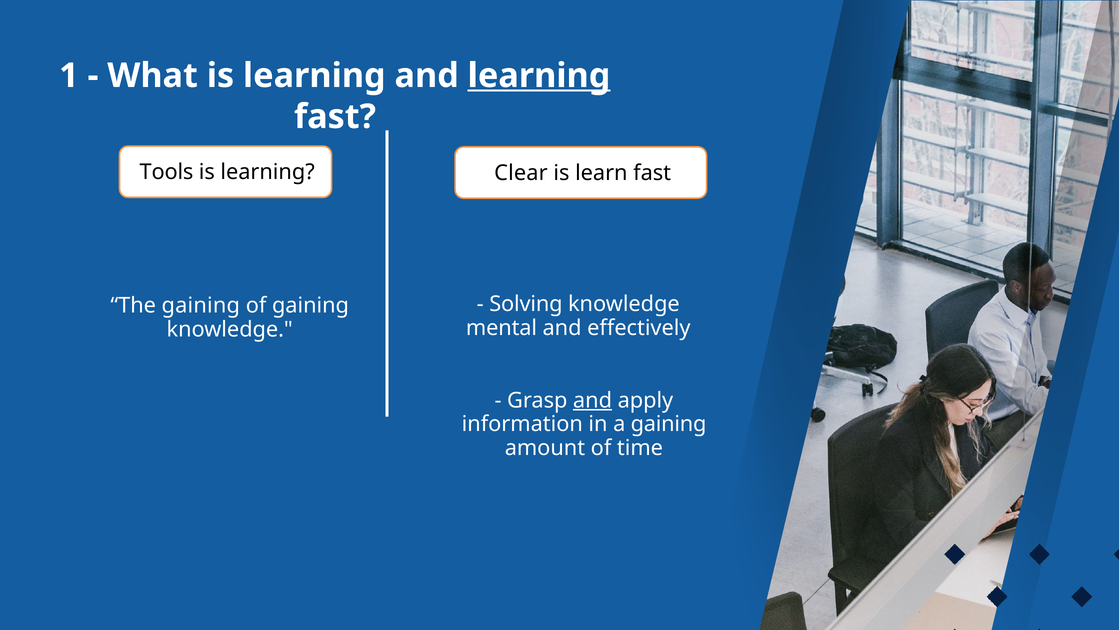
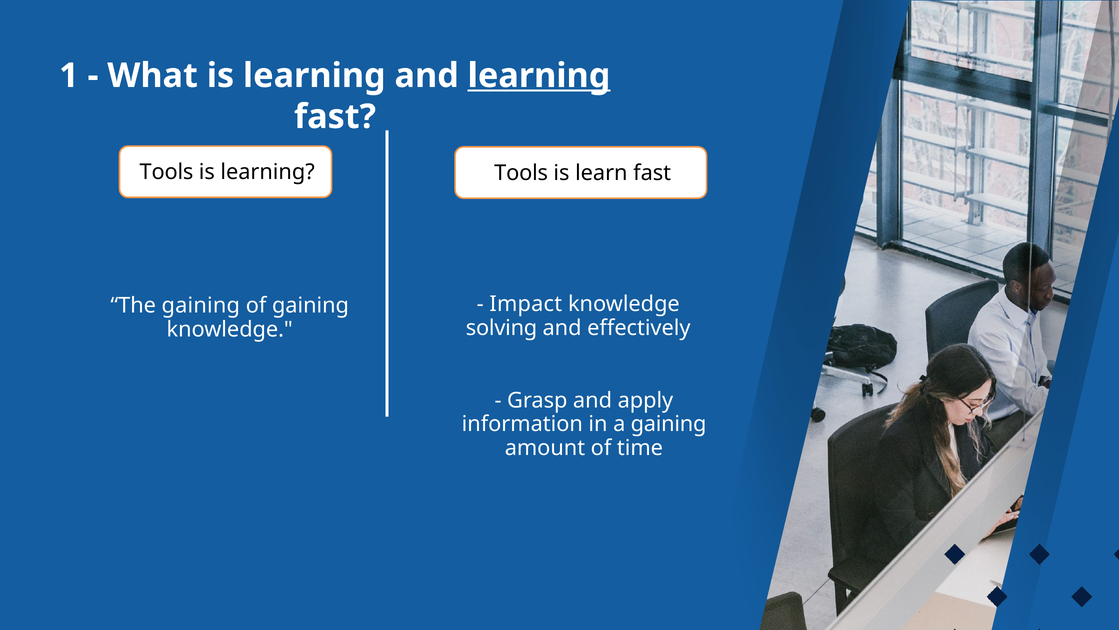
Clear at (521, 173): Clear -> Tools
Solving: Solving -> Impact
mental: mental -> solving
and at (593, 400) underline: present -> none
